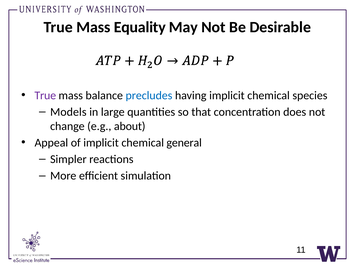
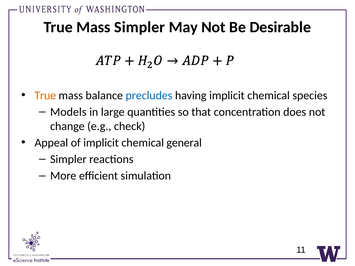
Mass Equality: Equality -> Simpler
True at (45, 95) colour: purple -> orange
about: about -> check
